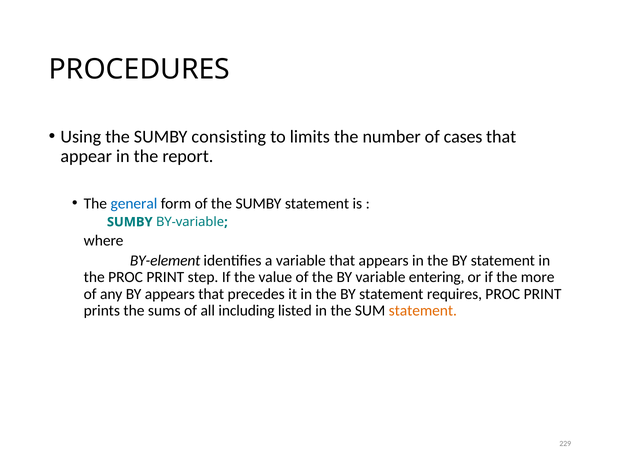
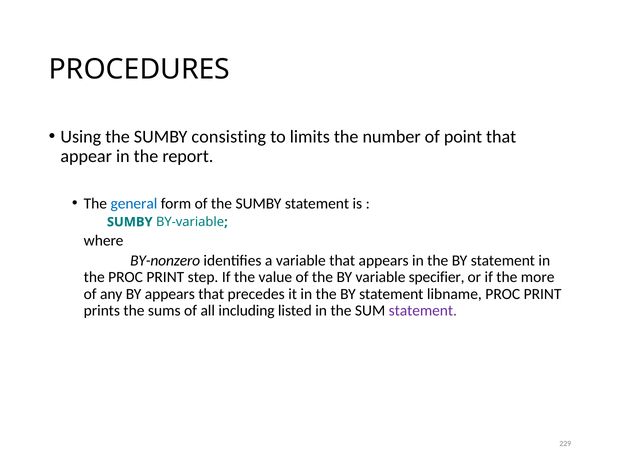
cases: cases -> point
BY-element: BY-element -> BY-nonzero
entering: entering -> specifier
requires: requires -> libname
statement at (423, 311) colour: orange -> purple
